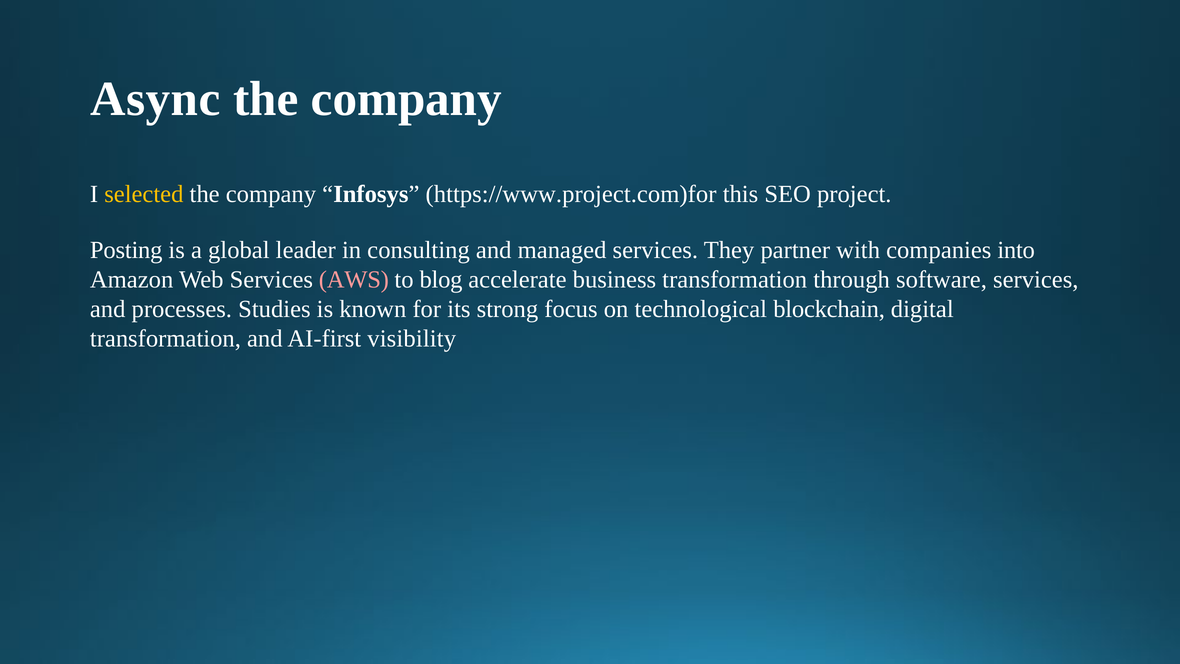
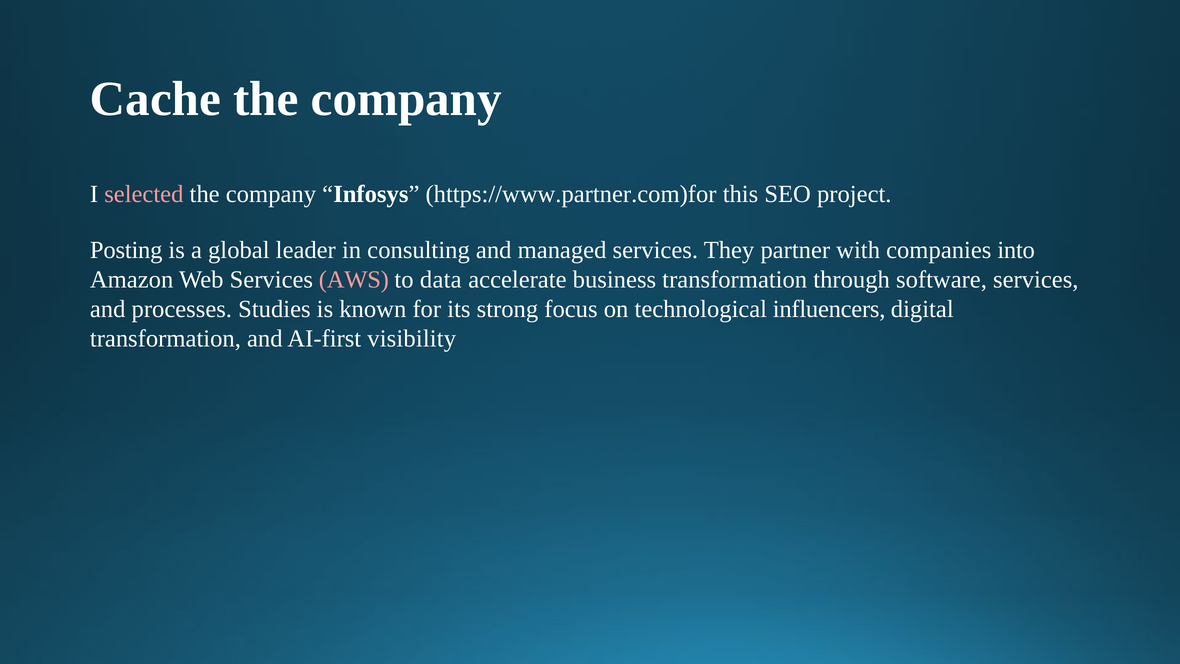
Async: Async -> Cache
selected colour: yellow -> pink
https://www.project.com)for: https://www.project.com)for -> https://www.partner.com)for
blog: blog -> data
blockchain: blockchain -> influencers
